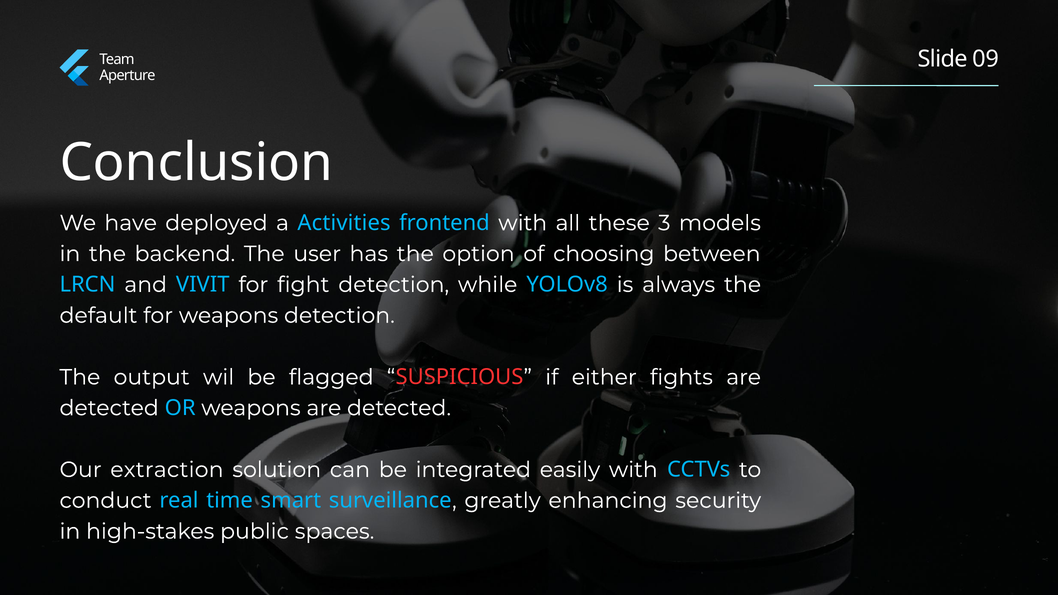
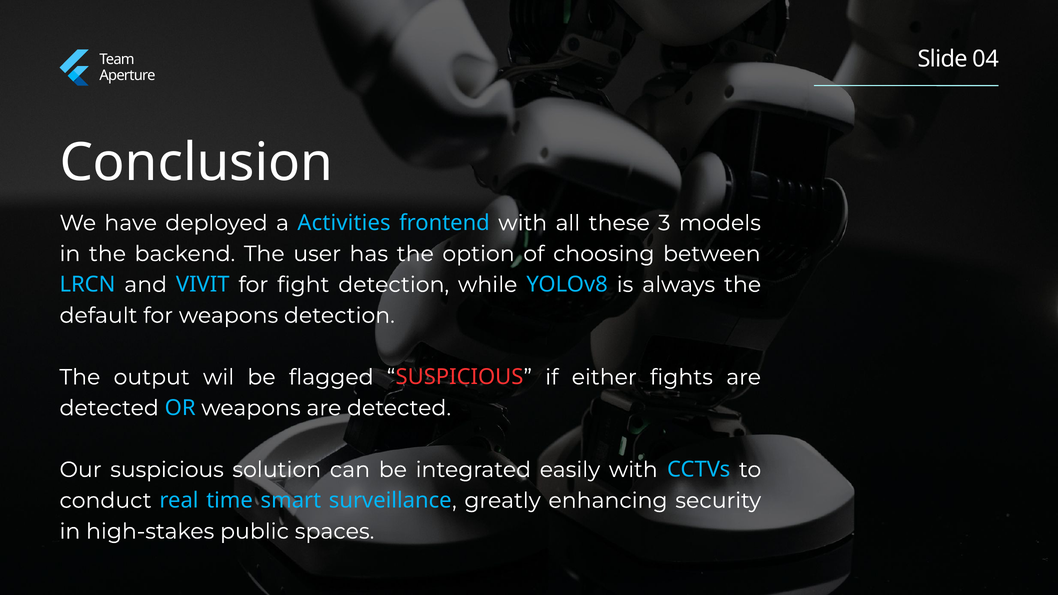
09: 09 -> 04
Our extraction: extraction -> suspicious
